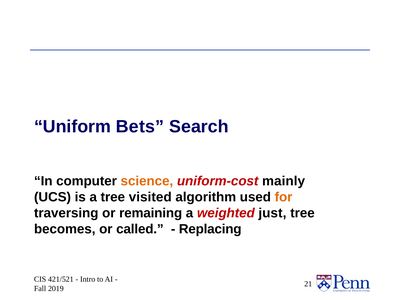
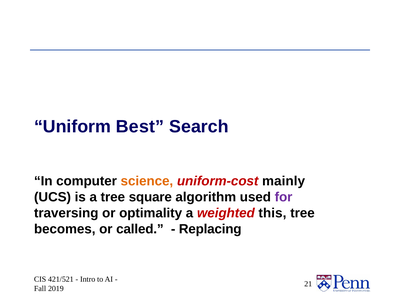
Bets: Bets -> Best
visited: visited -> square
for colour: orange -> purple
remaining: remaining -> optimality
just: just -> this
